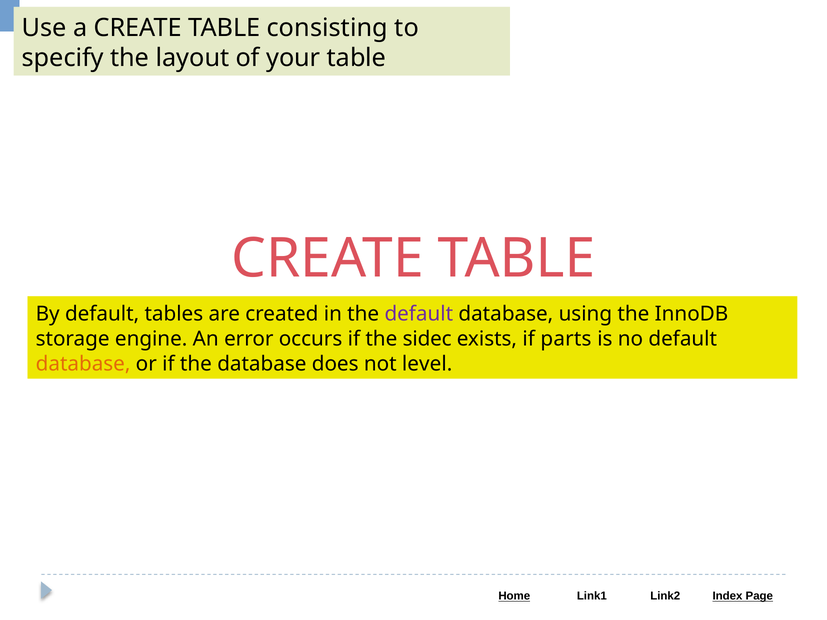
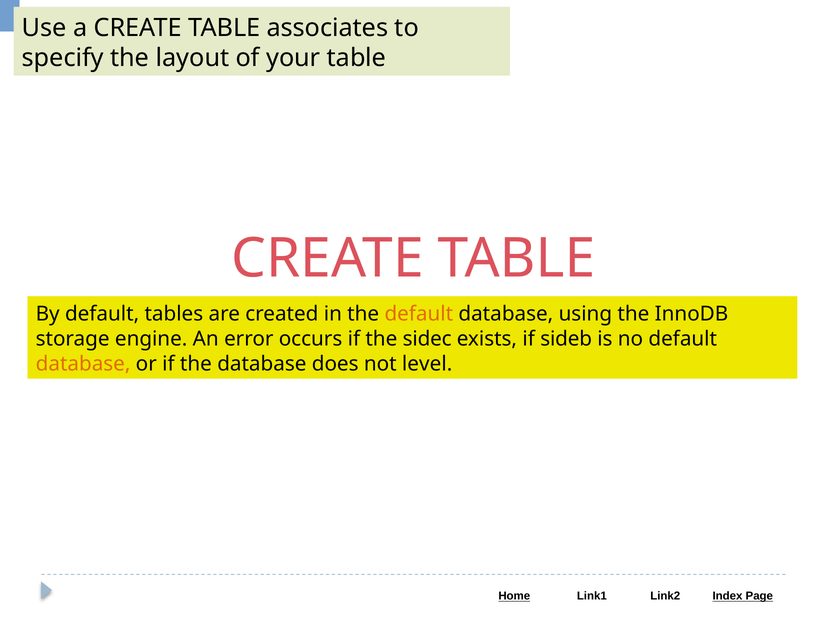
consisting: consisting -> associates
default at (419, 314) colour: purple -> orange
parts: parts -> sideb
